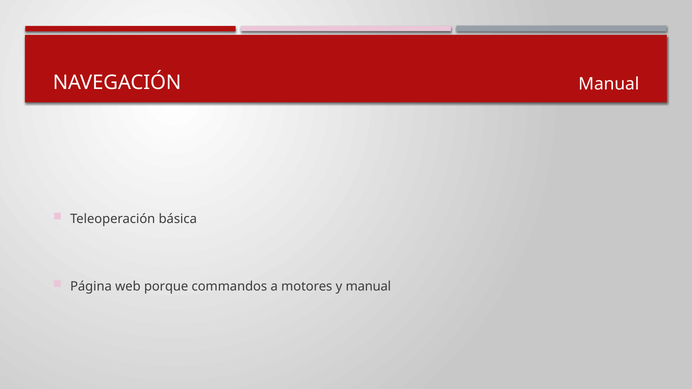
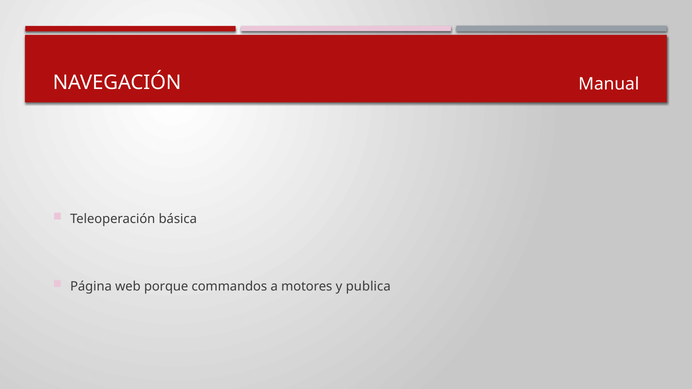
y manual: manual -> publica
